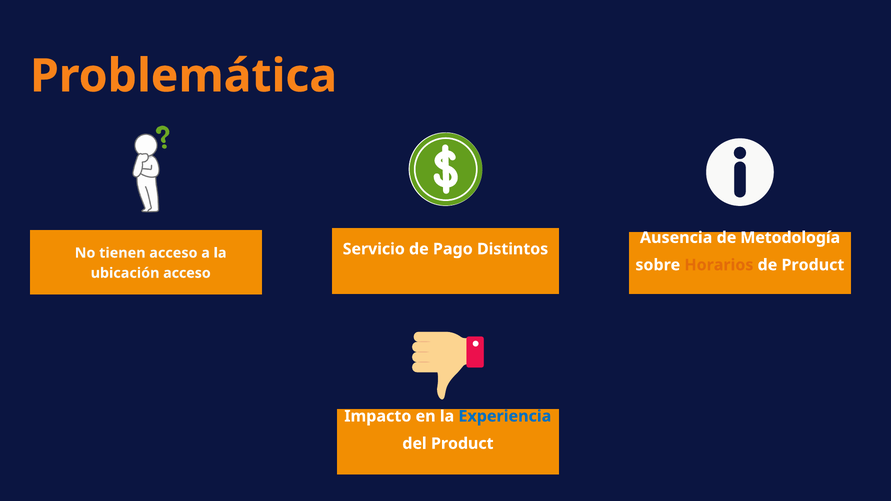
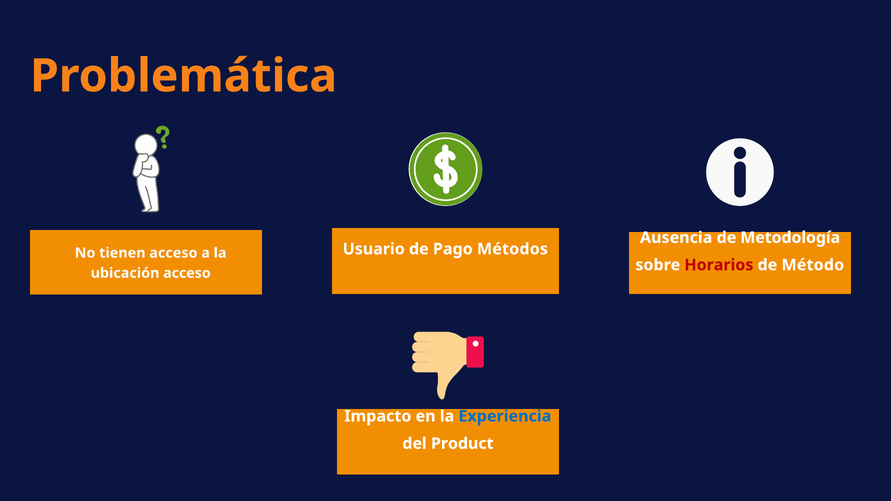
Servicio: Servicio -> Usuario
Distintos: Distintos -> Métodos
Horarios colour: orange -> red
de Product: Product -> Método
